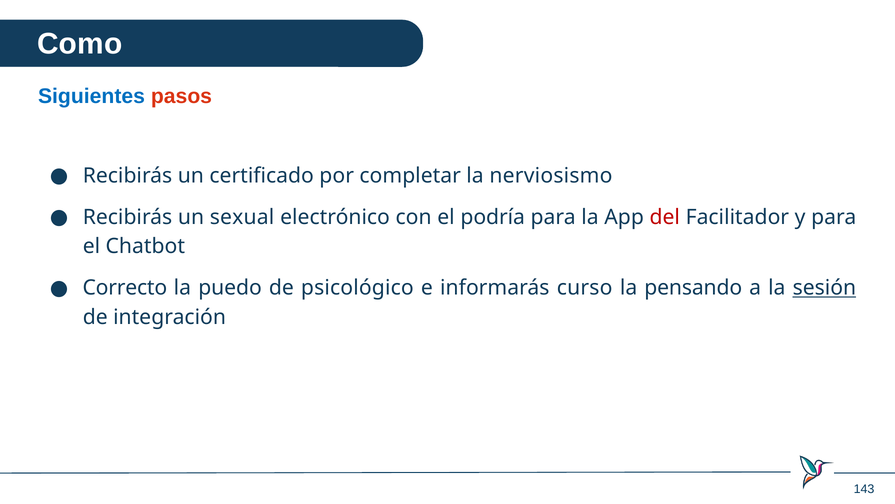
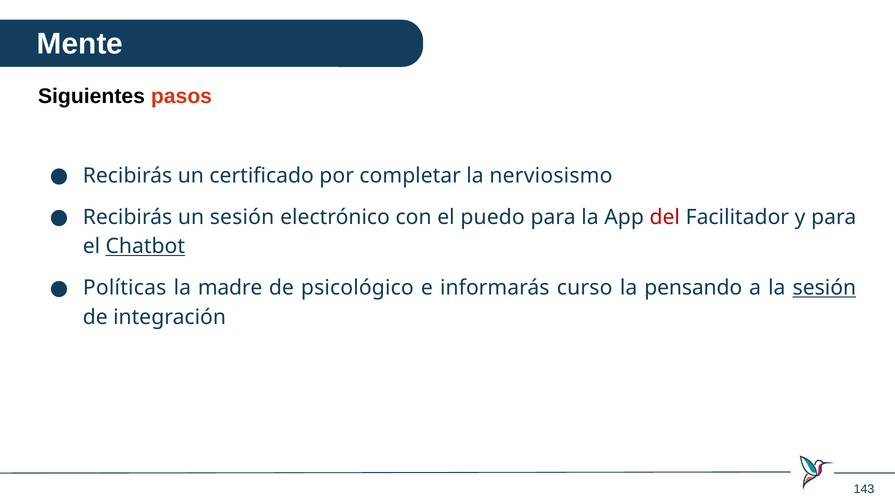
Como: Como -> Mente
Siguientes colour: blue -> black
un sexual: sexual -> sesión
podría: podría -> puedo
Chatbot underline: none -> present
Correcto: Correcto -> Políticas
puedo: puedo -> madre
